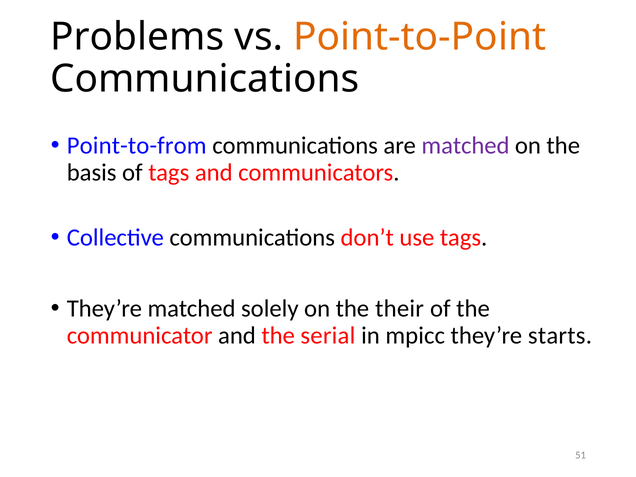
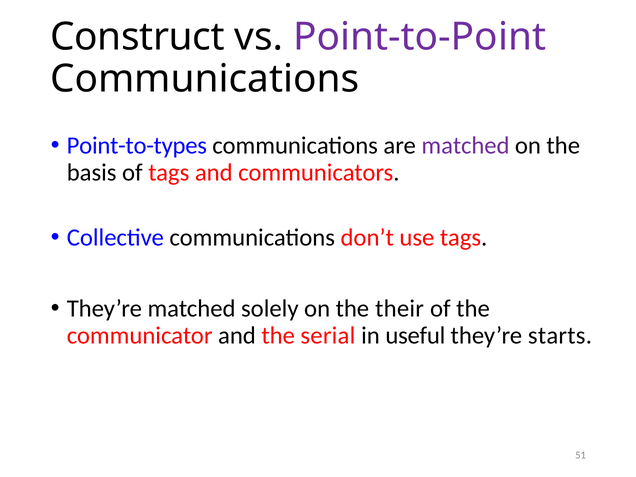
Problems: Problems -> Construct
Point-to-Point colour: orange -> purple
Point-to-from: Point-to-from -> Point-to-types
mpicc: mpicc -> useful
